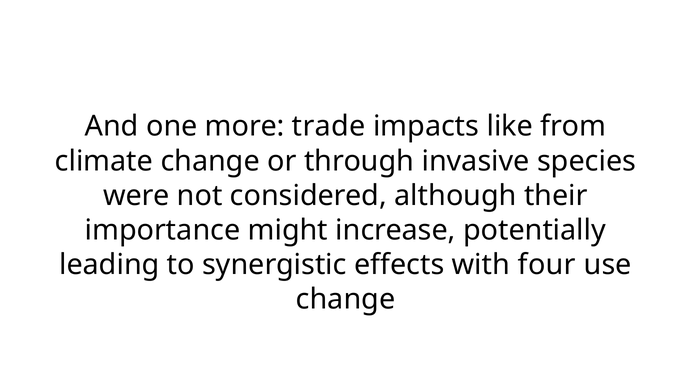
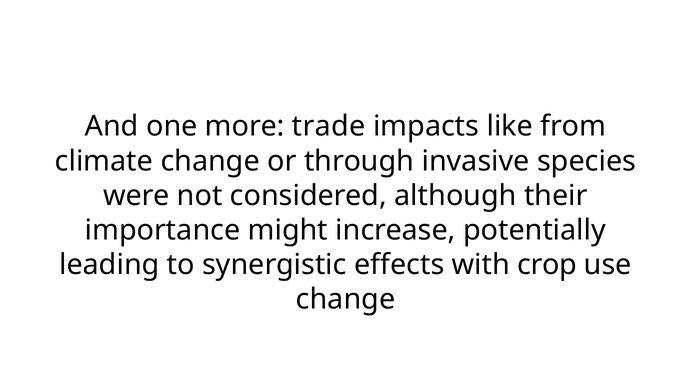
four: four -> crop
